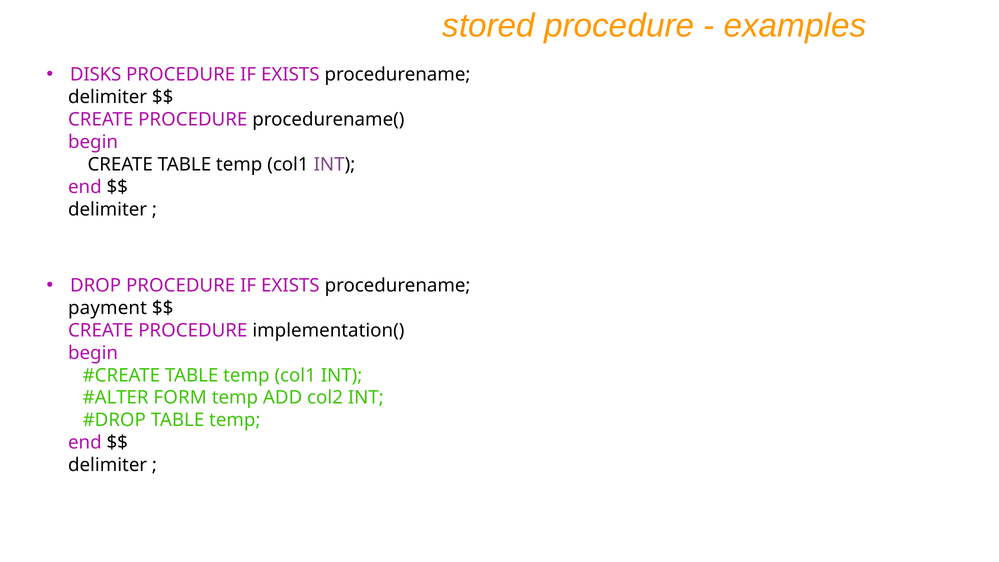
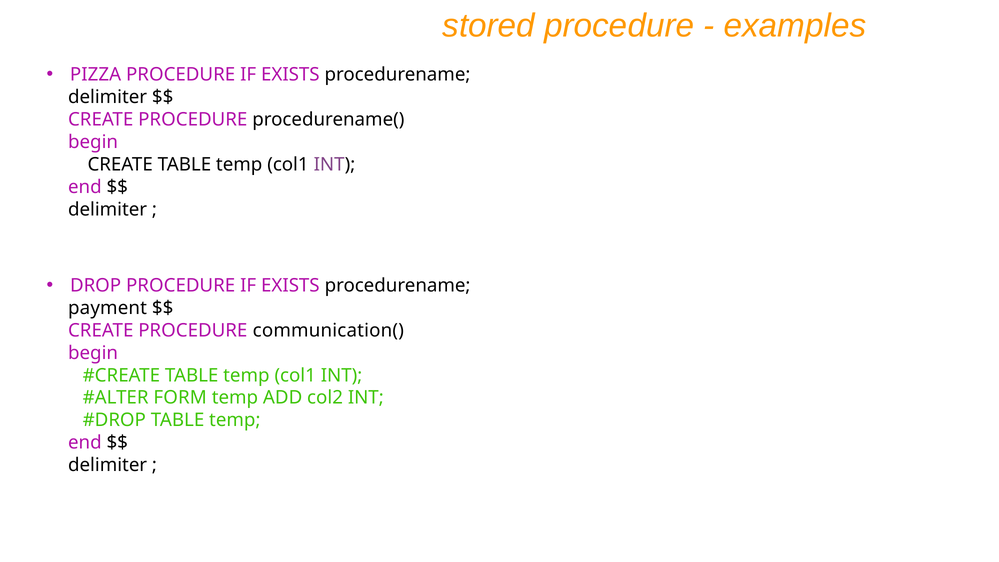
DISKS: DISKS -> PIZZA
implementation(: implementation( -> communication(
